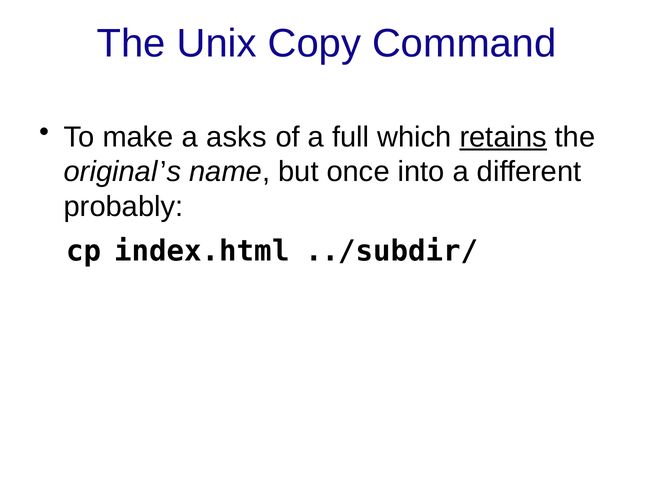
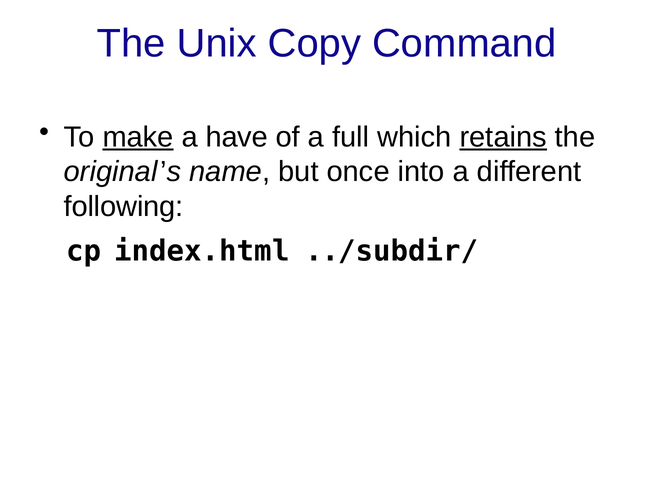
make underline: none -> present
asks: asks -> have
probably: probably -> following
